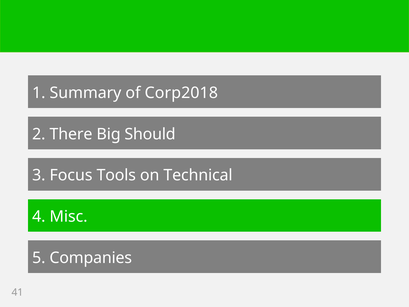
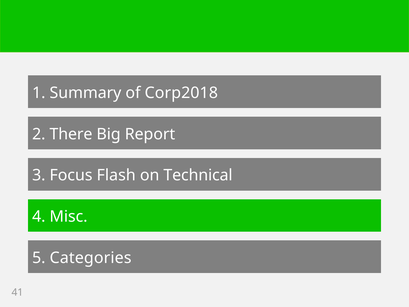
Should: Should -> Report
Tools: Tools -> Flash
Companies: Companies -> Categories
